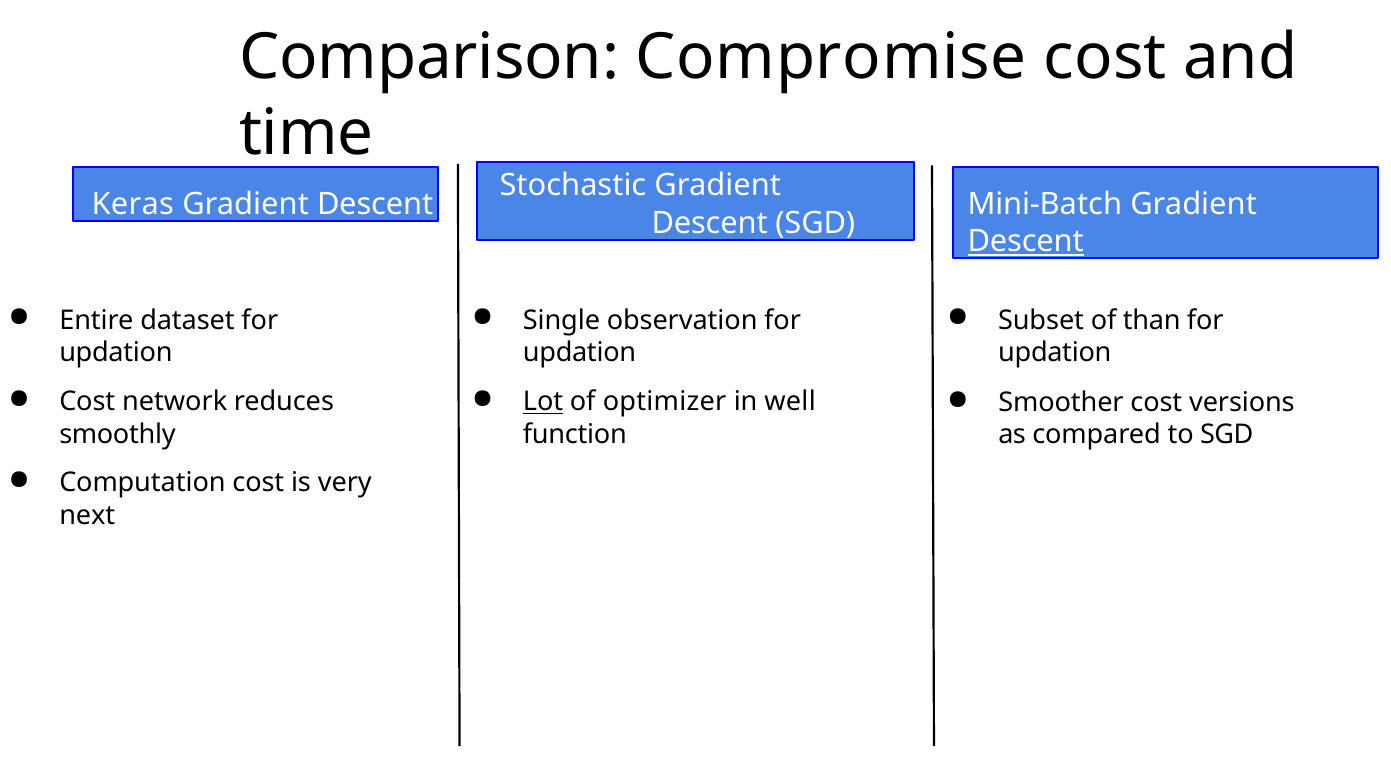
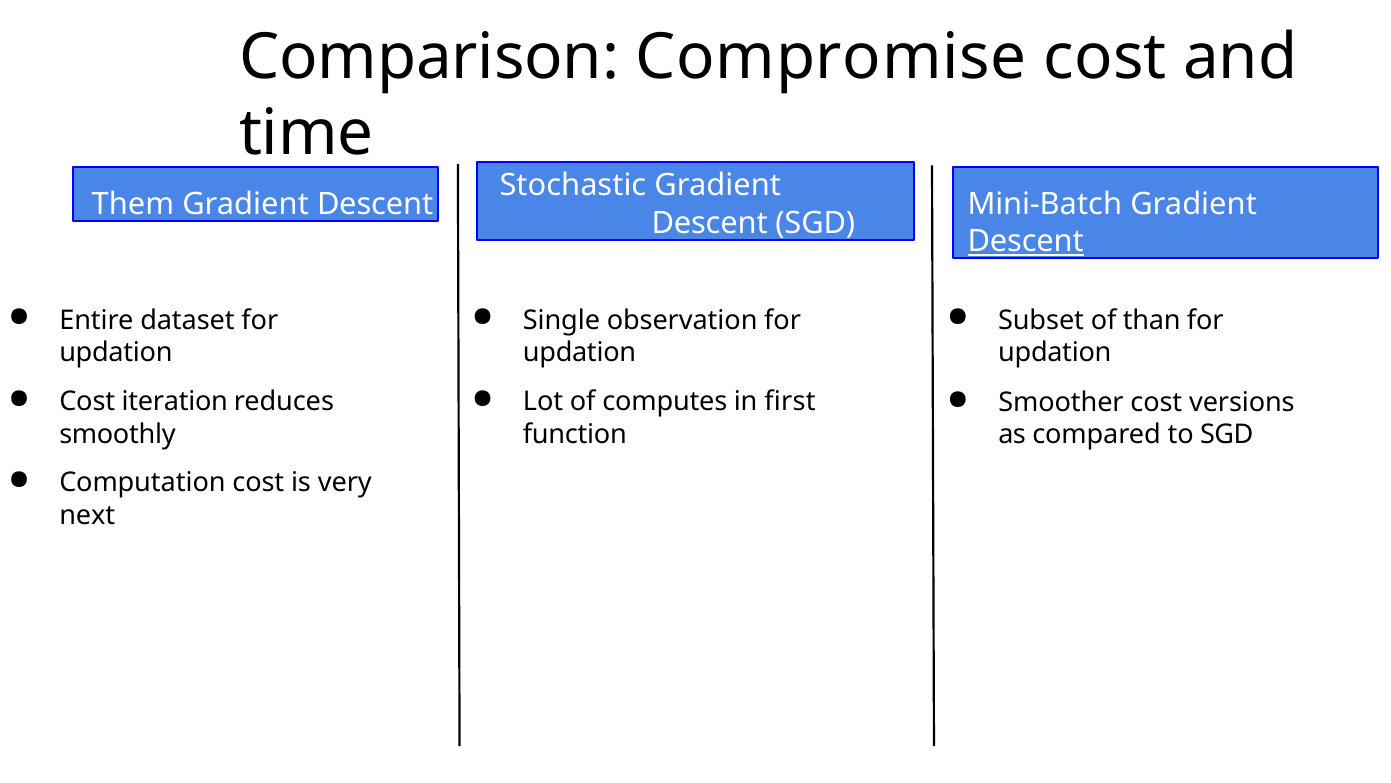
Keras: Keras -> Them
network: network -> iteration
Lot underline: present -> none
optimizer: optimizer -> computes
well: well -> first
